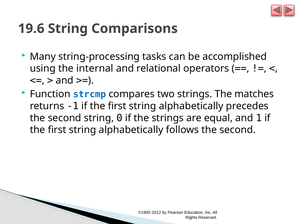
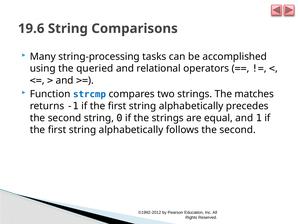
internal: internal -> queried
